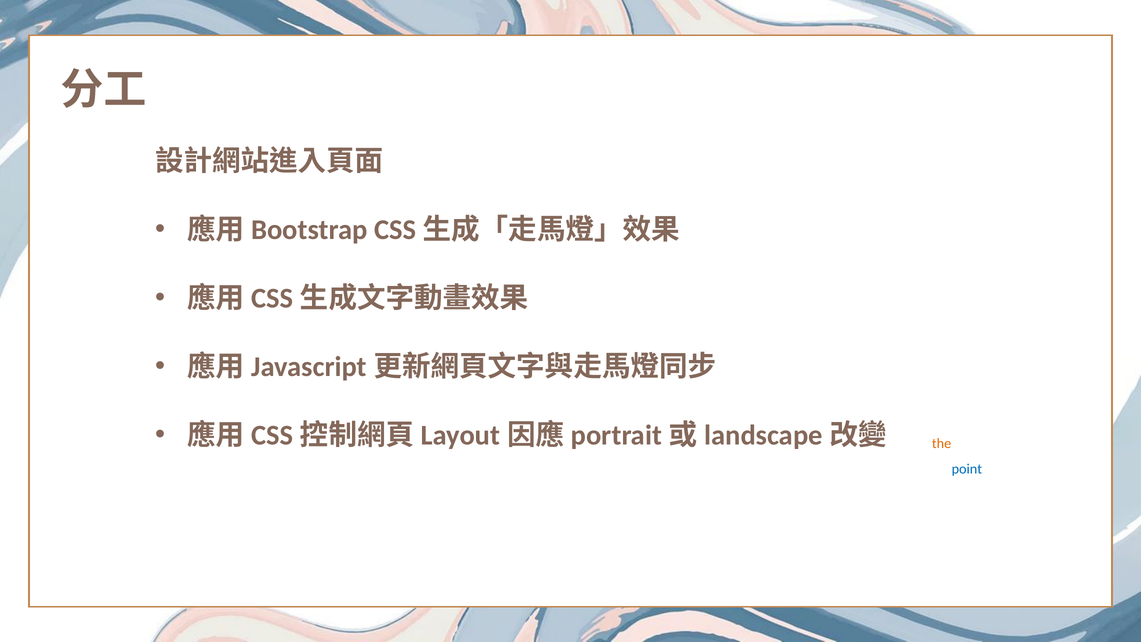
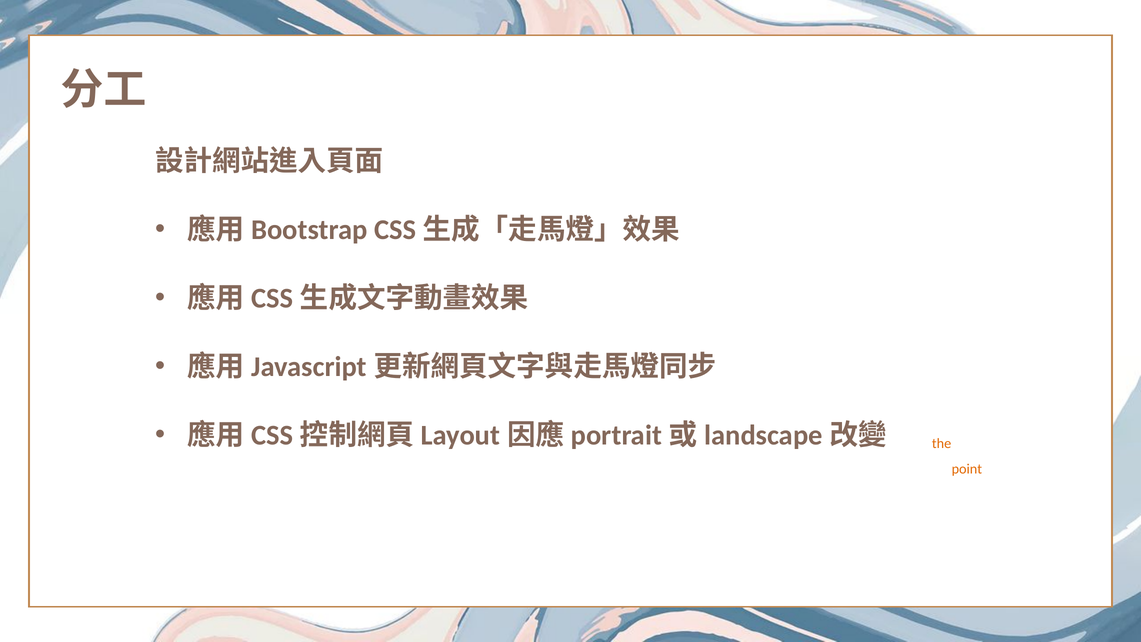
point at (967, 469) colour: blue -> orange
